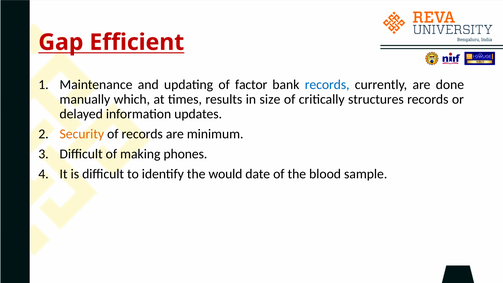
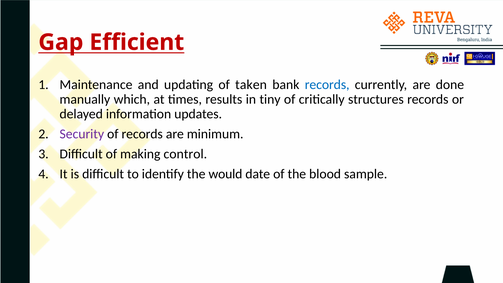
factor: factor -> taken
size: size -> tiny
Security colour: orange -> purple
phones: phones -> control
